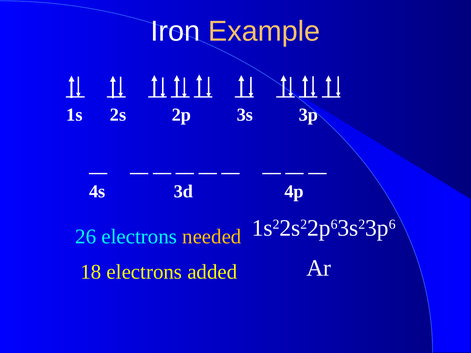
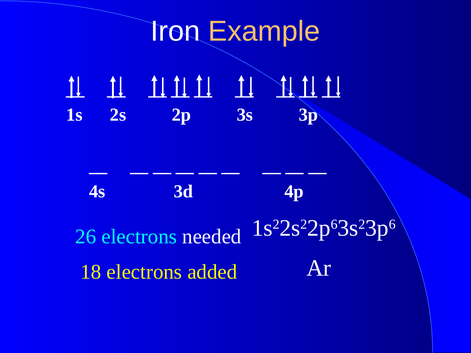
needed colour: yellow -> white
